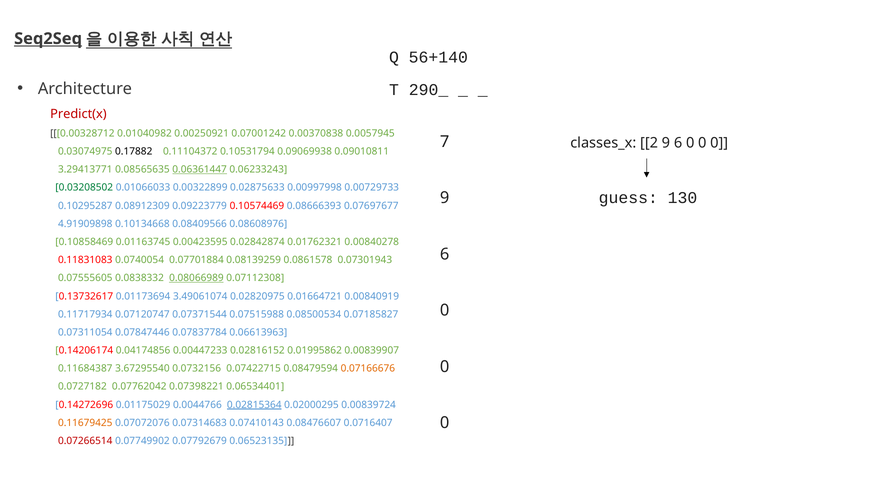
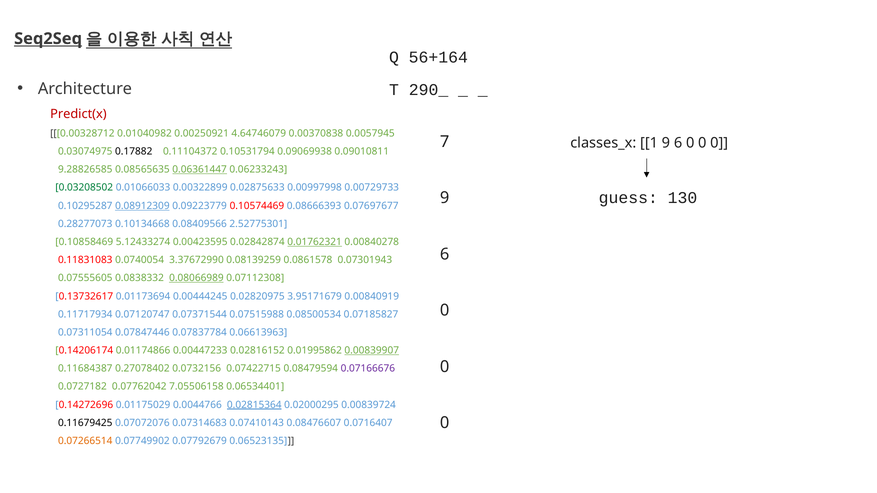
56+140: 56+140 -> 56+164
0.07001242: 0.07001242 -> 4.64746079
2: 2 -> 1
3.29413771: 3.29413771 -> 9.28826585
0.08912309 underline: none -> present
4.91909898: 4.91909898 -> 0.28277073
0.08608976: 0.08608976 -> 2.52775301
0.01163745: 0.01163745 -> 5.12433274
0.01762321 underline: none -> present
0.07701884: 0.07701884 -> 3.37672990
3.49061074: 3.49061074 -> 0.00444245
0.01664721: 0.01664721 -> 3.95171679
0.04174856: 0.04174856 -> 0.01174866
0.00839907 underline: none -> present
3.67295540: 3.67295540 -> 0.27078402
0.07166676 colour: orange -> purple
0.07398221: 0.07398221 -> 7.05506158
0.11679425 colour: orange -> black
0.07266514 colour: red -> orange
